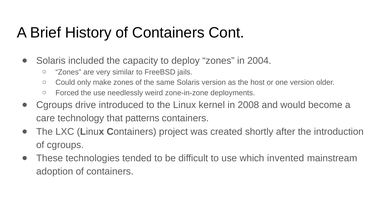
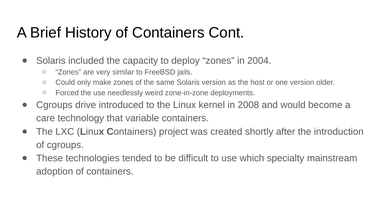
patterns: patterns -> variable
invented: invented -> specialty
